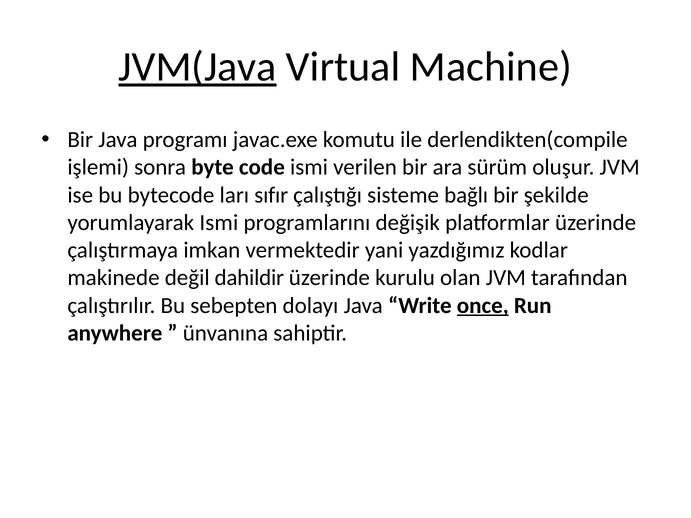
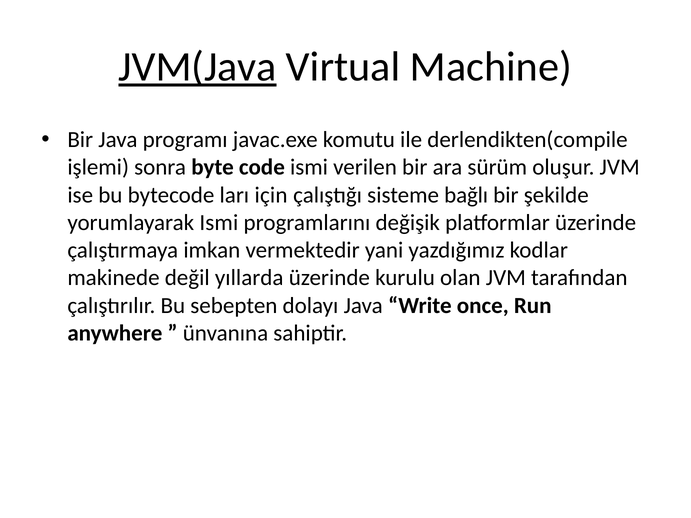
sıfır: sıfır -> için
dahildir: dahildir -> yıllarda
once underline: present -> none
